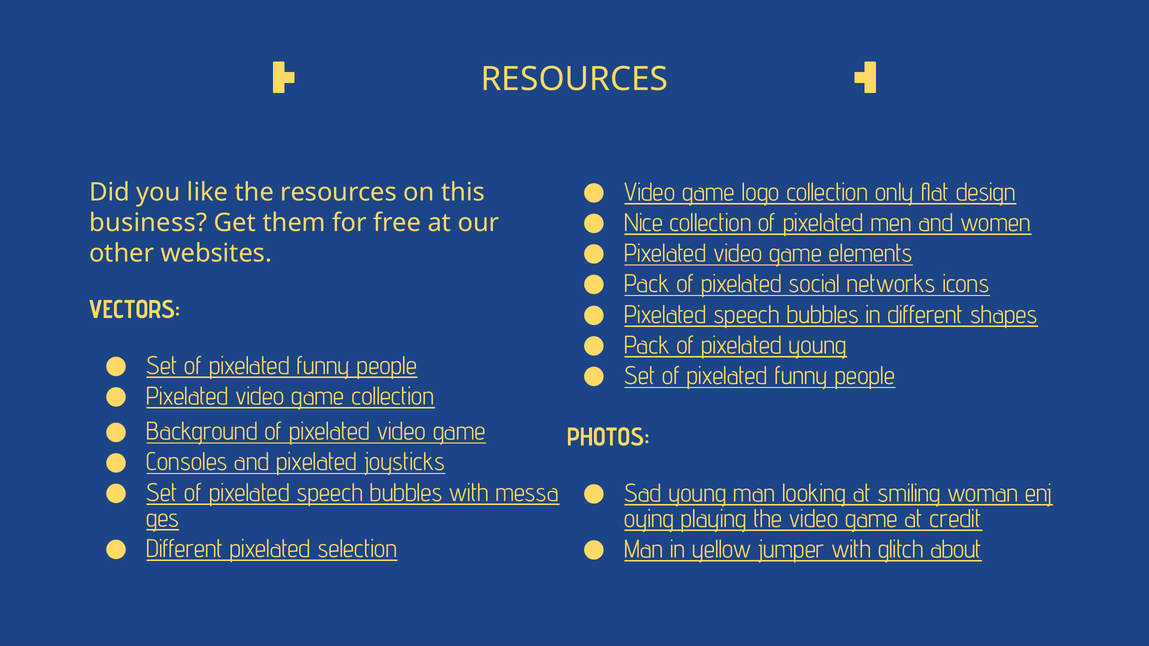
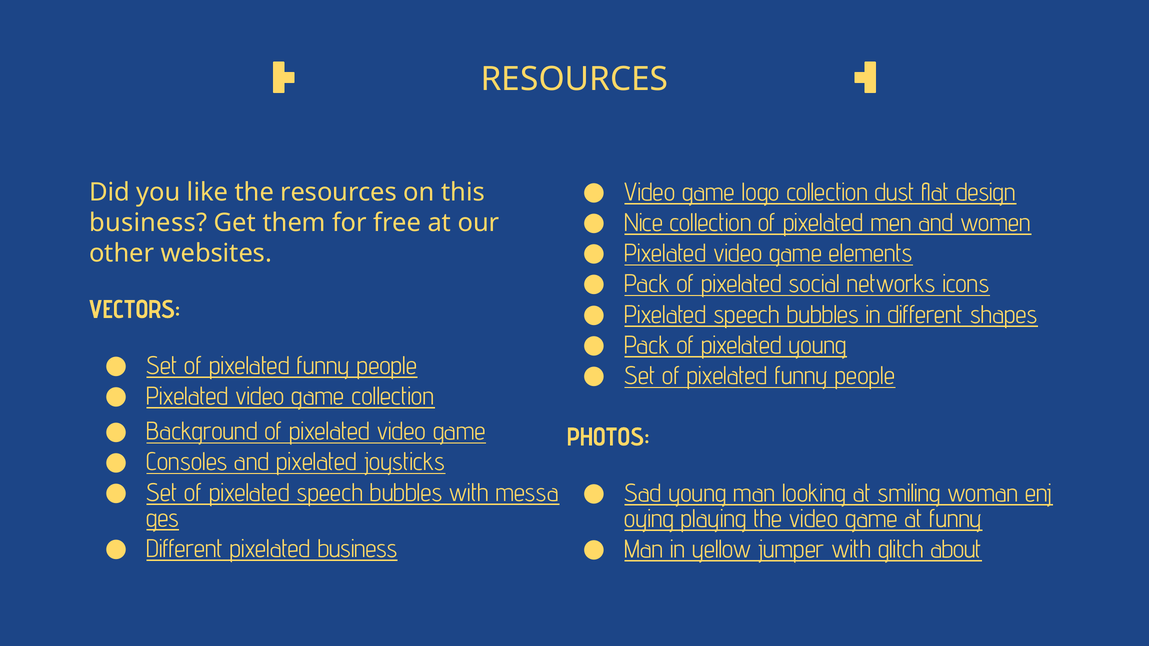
only: only -> dust
at credit: credit -> funny
pixelated selection: selection -> business
